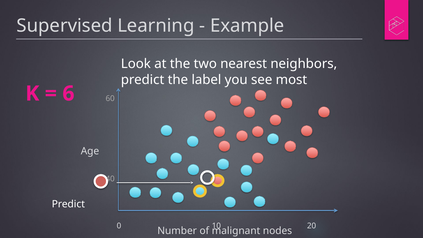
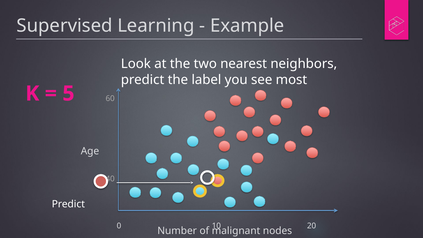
6: 6 -> 5
